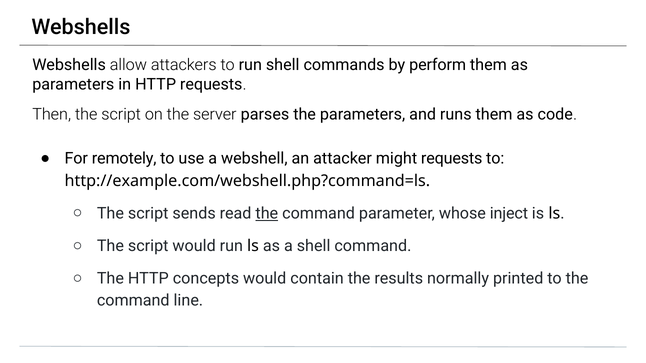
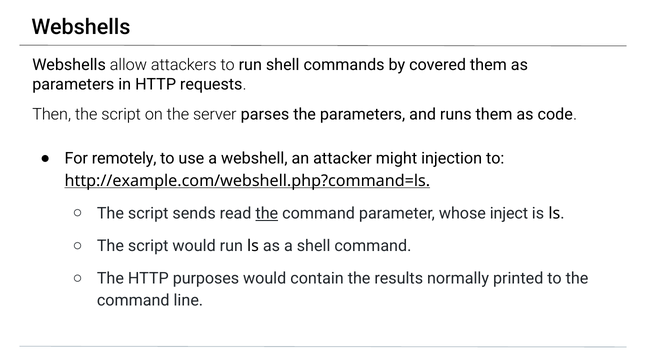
perform: perform -> covered
might requests: requests -> injection
http://example.com/webshell.php?command=ls underline: none -> present
concepts: concepts -> purposes
